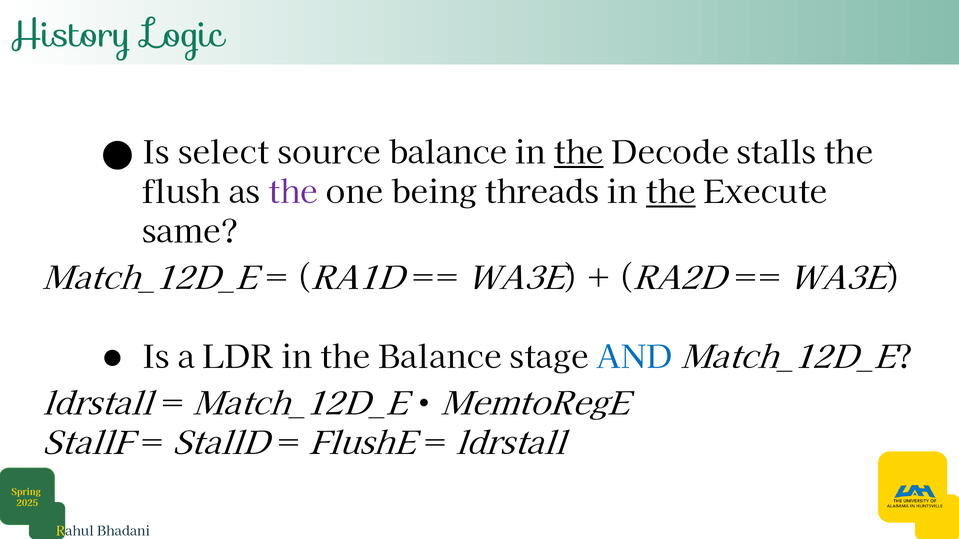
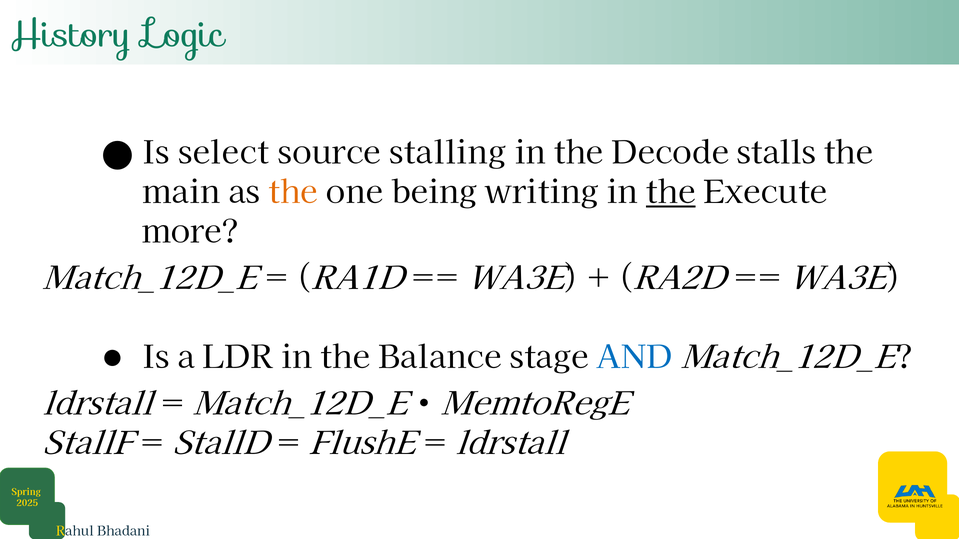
source balance: balance -> stalling
the at (579, 153) underline: present -> none
flush: flush -> main
the at (293, 193) colour: purple -> orange
threads: threads -> writing
same: same -> more
